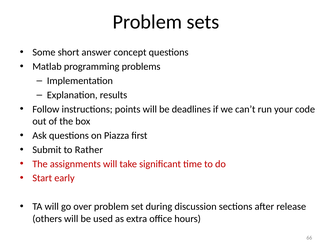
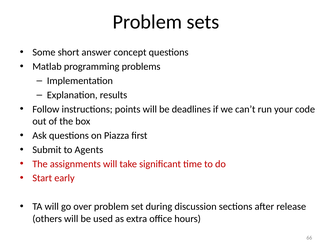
Rather: Rather -> Agents
